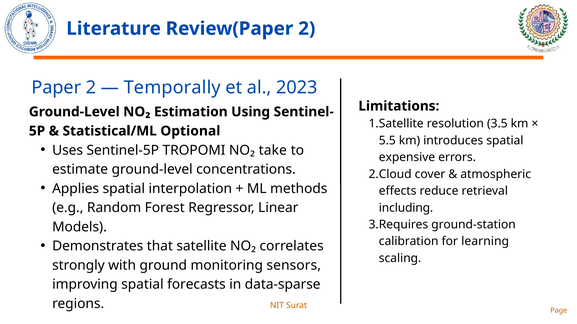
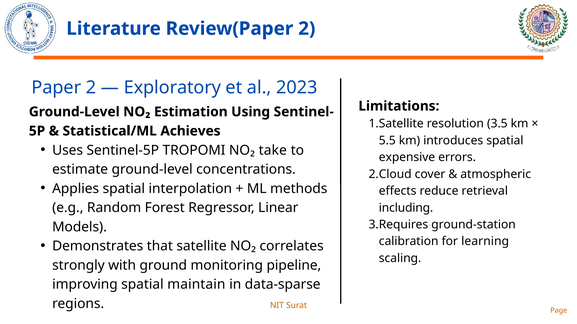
Temporally: Temporally -> Exploratory
Optional: Optional -> Achieves
sensors: sensors -> pipeline
forecasts: forecasts -> maintain
